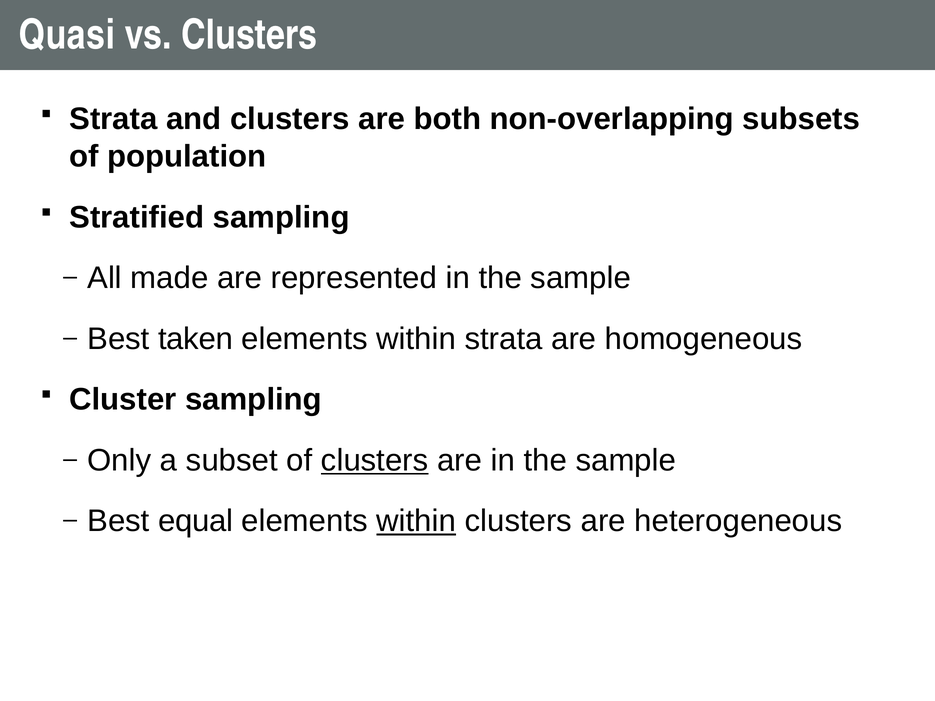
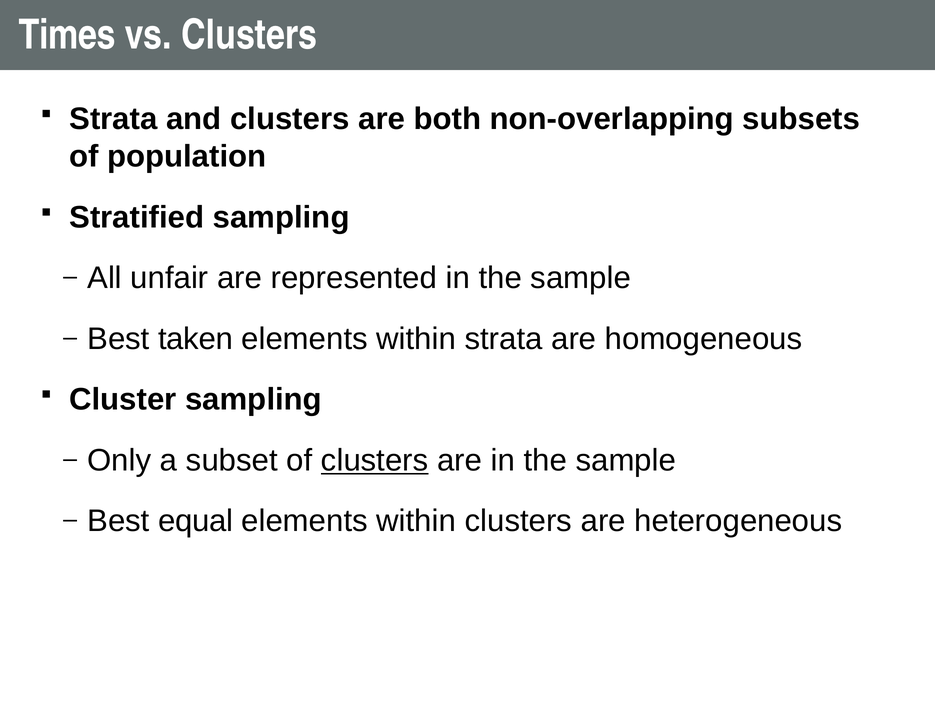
Quasi: Quasi -> Times
made: made -> unfair
within at (416, 521) underline: present -> none
